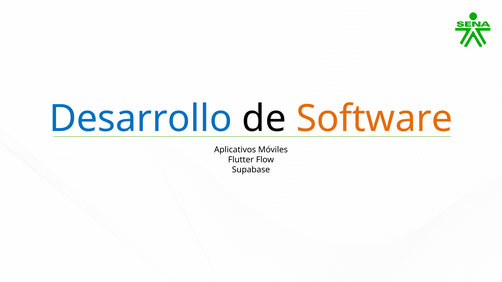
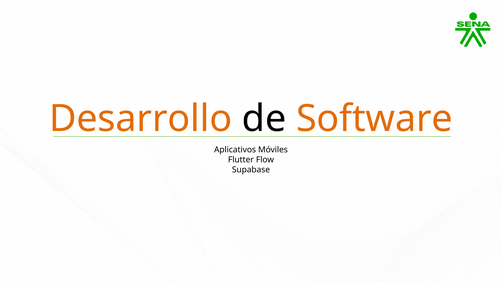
Desarrollo colour: blue -> orange
